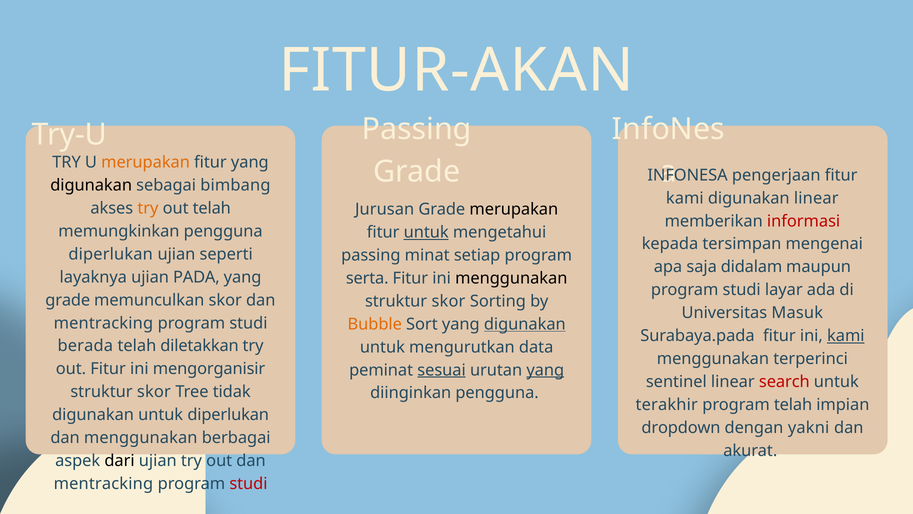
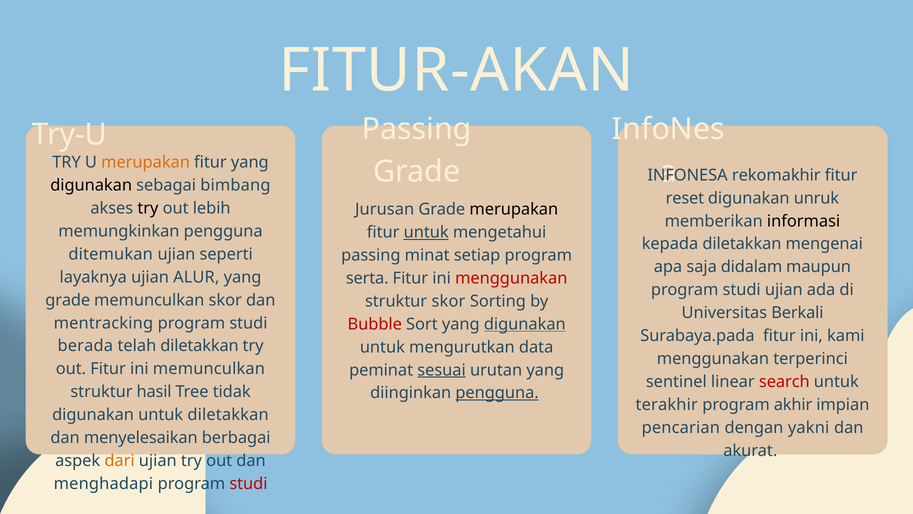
pengerjaan: pengerjaan -> rekomakhir
kami at (685, 198): kami -> reset
digunakan linear: linear -> unruk
try at (148, 208) colour: orange -> black
out telah: telah -> lebih
informasi colour: red -> black
kepada tersimpan: tersimpan -> diletakkan
diperlukan at (111, 254): diperlukan -> ditemukan
PADA: PADA -> ALUR
menggunakan at (511, 278) colour: black -> red
studi layar: layar -> ujian
Masuk: Masuk -> Berkali
Bubble colour: orange -> red
kami at (846, 336) underline: present -> none
ini mengorganisir: mengorganisir -> memunculkan
yang at (545, 370) underline: present -> none
skor at (154, 392): skor -> hasil
pengguna at (497, 393) underline: none -> present
program telah: telah -> akhir
untuk diperlukan: diperlukan -> diletakkan
dropdown: dropdown -> pencarian
dan menggunakan: menggunakan -> menyelesaikan
dari colour: black -> orange
mentracking at (103, 483): mentracking -> menghadapi
